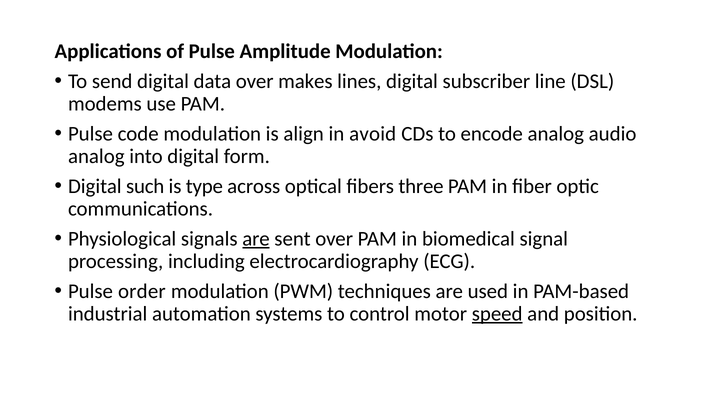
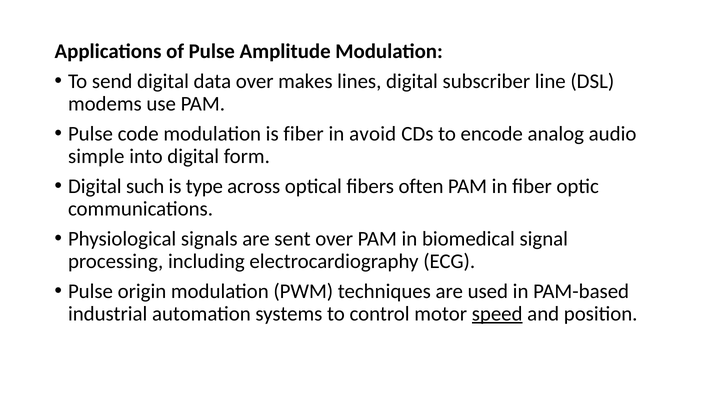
is align: align -> fiber
analog at (96, 156): analog -> simple
three: three -> often
are at (256, 239) underline: present -> none
order: order -> origin
